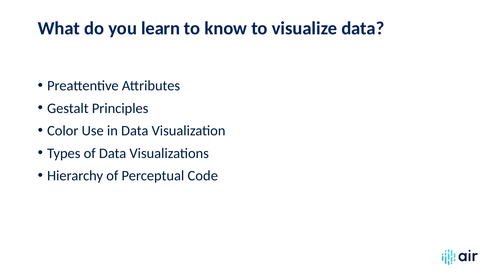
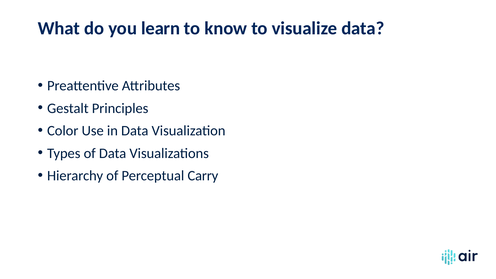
Code: Code -> Carry
